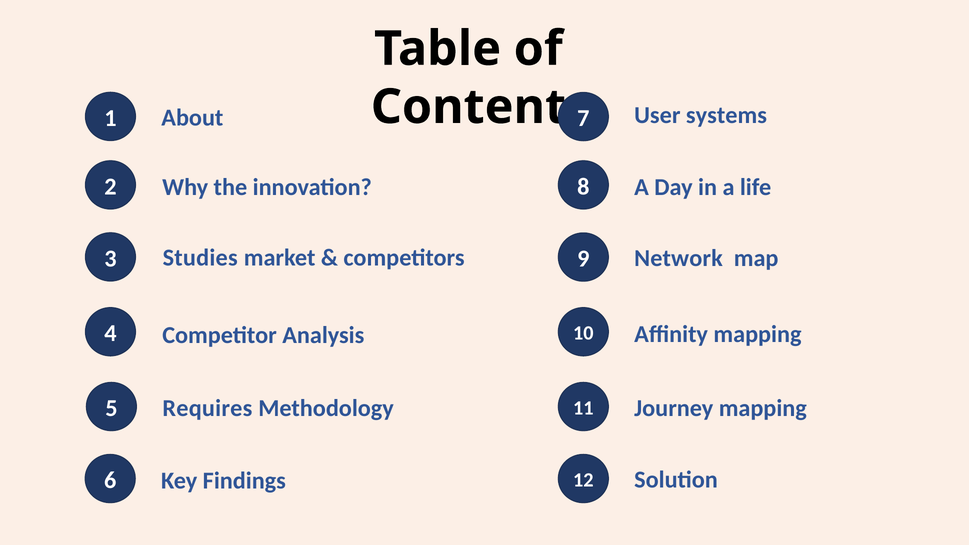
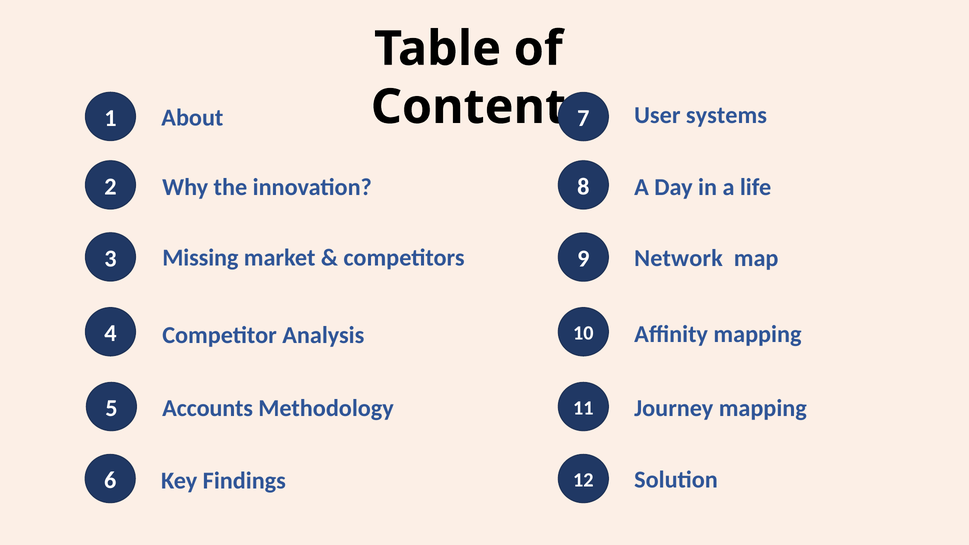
Studies: Studies -> Missing
Requires: Requires -> Accounts
